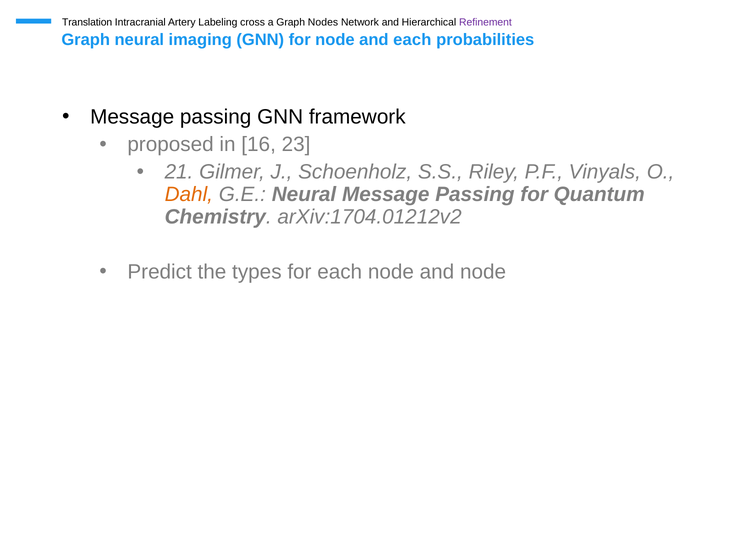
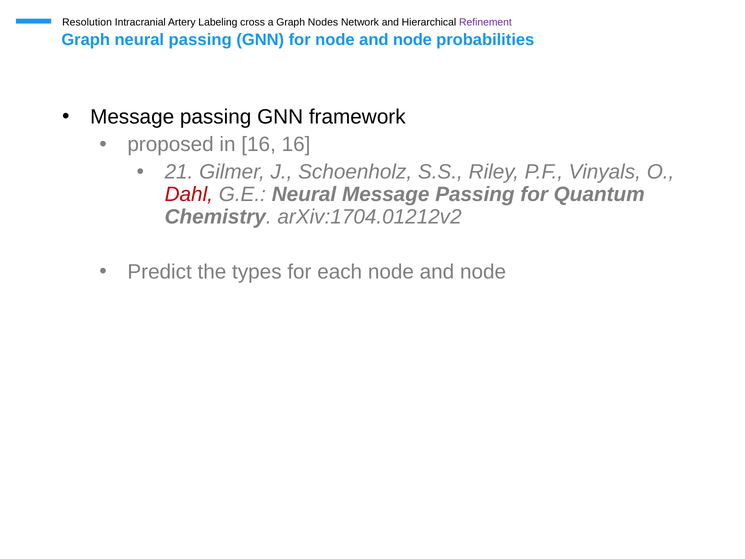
Translation: Translation -> Resolution
neural imaging: imaging -> passing
for node and each: each -> node
16 23: 23 -> 16
Dahl colour: orange -> red
